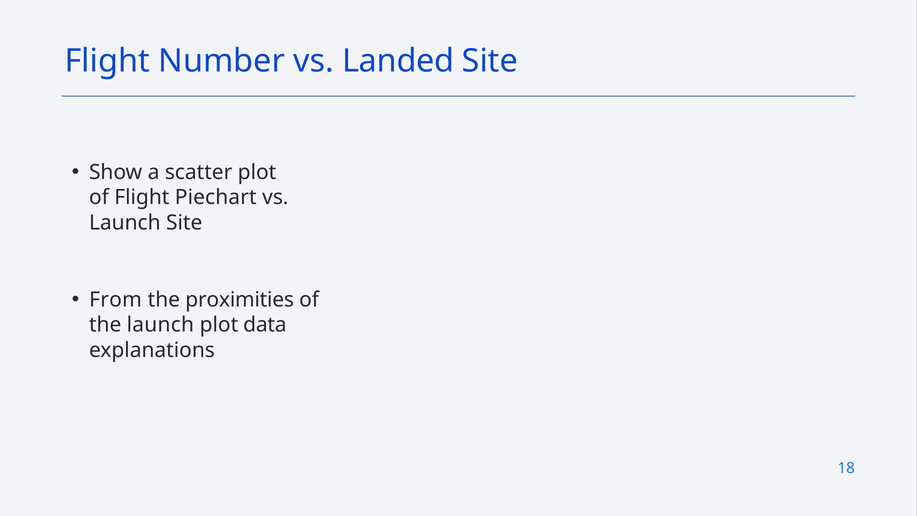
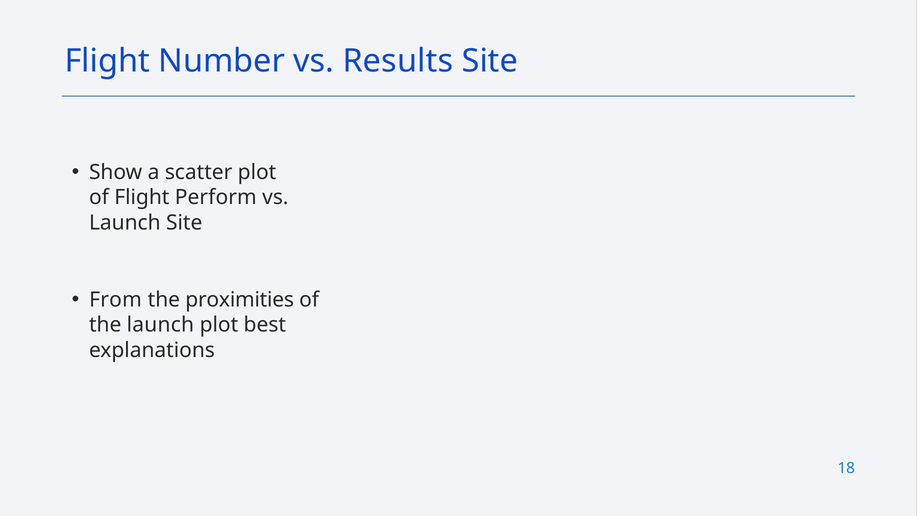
Landed: Landed -> Results
Piechart: Piechart -> Perform
data: data -> best
